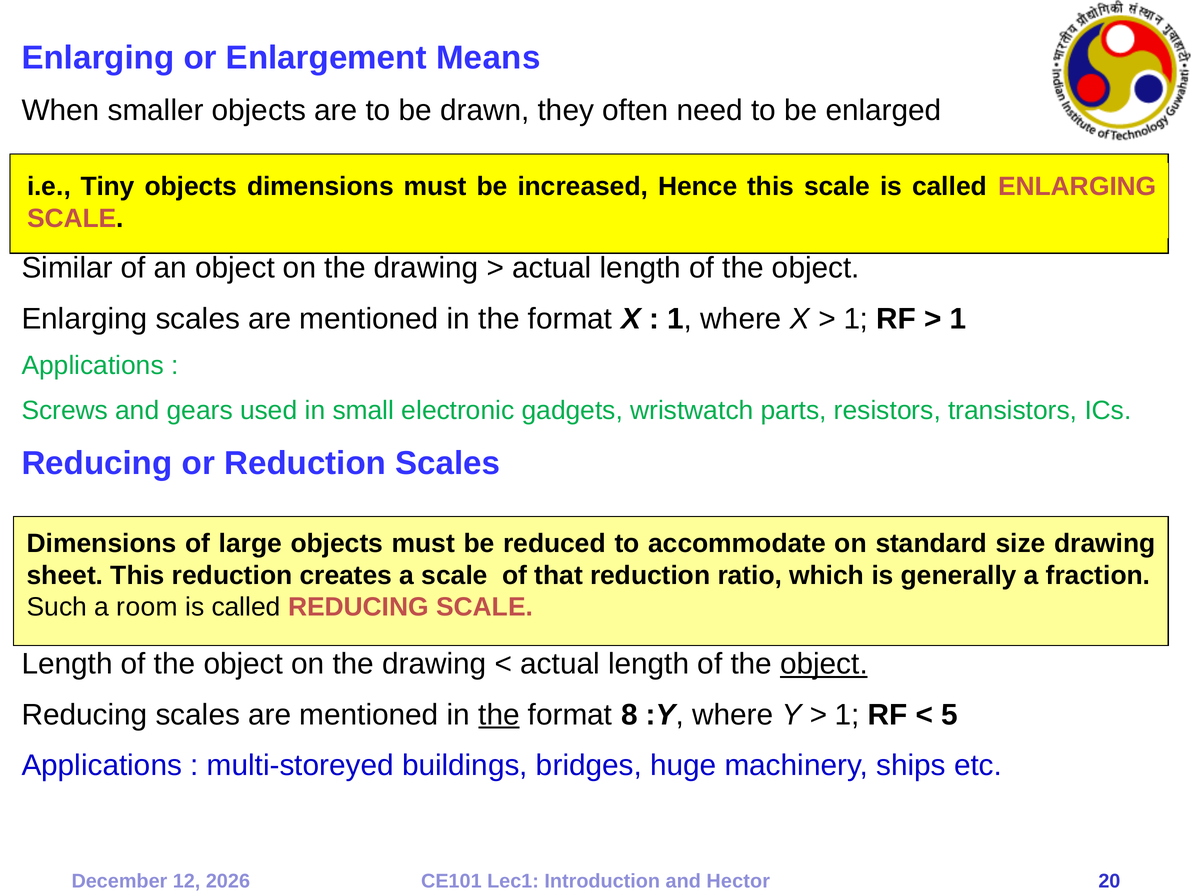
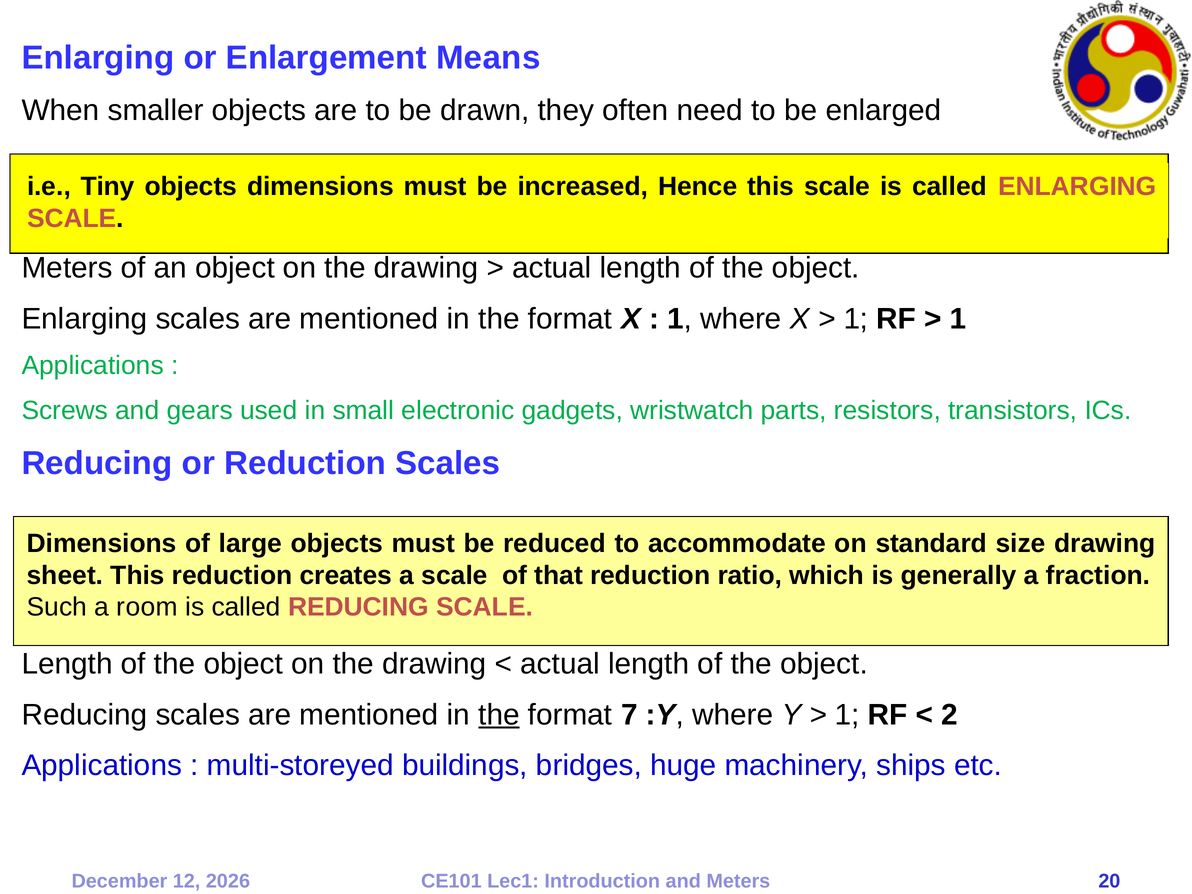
Similar at (67, 268): Similar -> Meters
object at (824, 664) underline: present -> none
8: 8 -> 7
5: 5 -> 2
and Hector: Hector -> Meters
